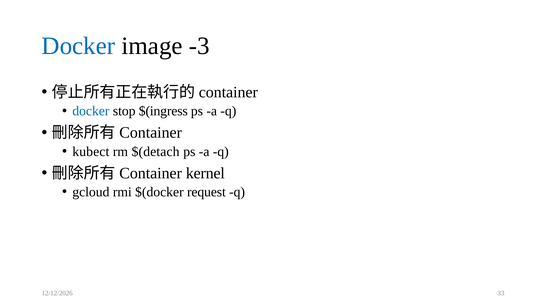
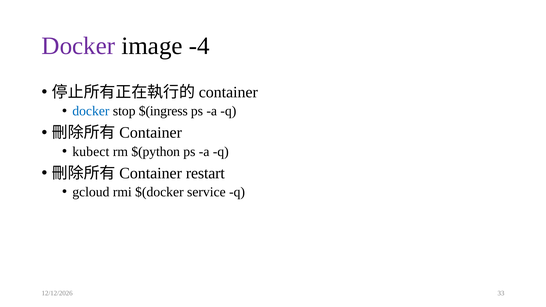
Docker at (78, 46) colour: blue -> purple
-3: -3 -> -4
$(detach: $(detach -> $(python
kernel: kernel -> restart
request: request -> service
